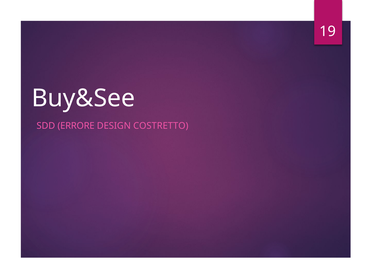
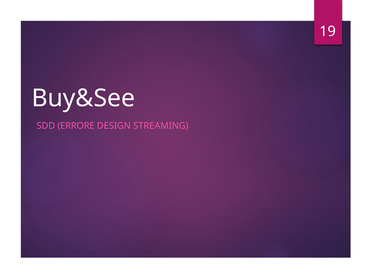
COSTRETTO: COSTRETTO -> STREAMING
